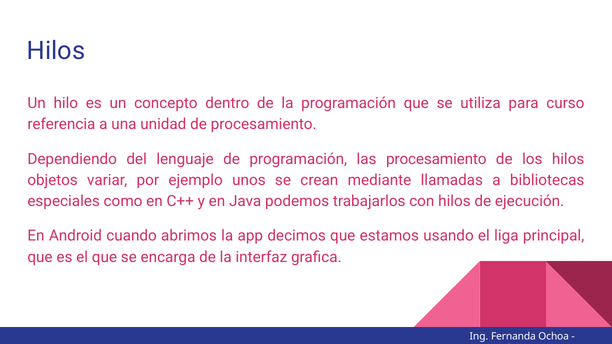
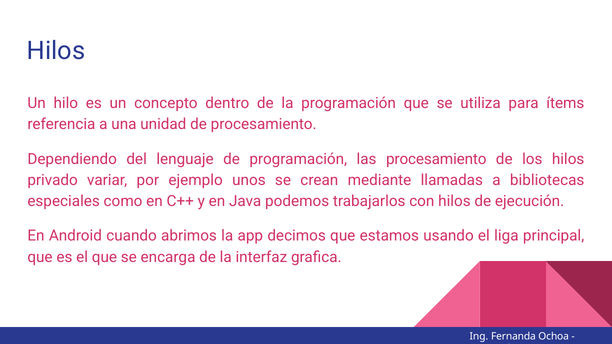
curso: curso -> ítems
objetos: objetos -> privado
